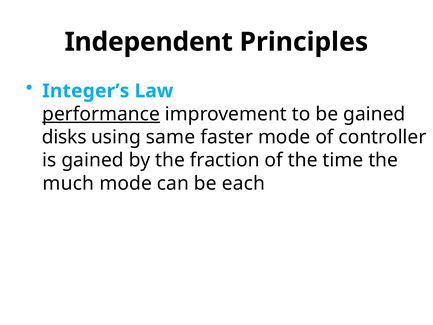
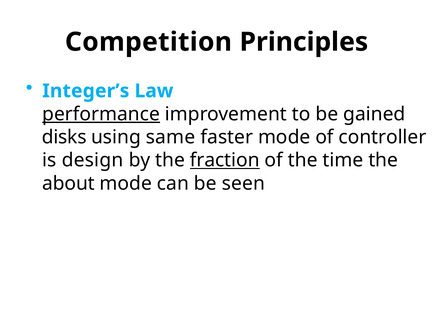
Independent: Independent -> Competition
is gained: gained -> design
fraction underline: none -> present
much: much -> about
each: each -> seen
